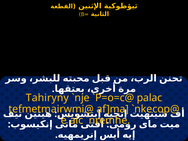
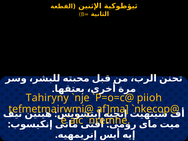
palac: palac -> piioh
